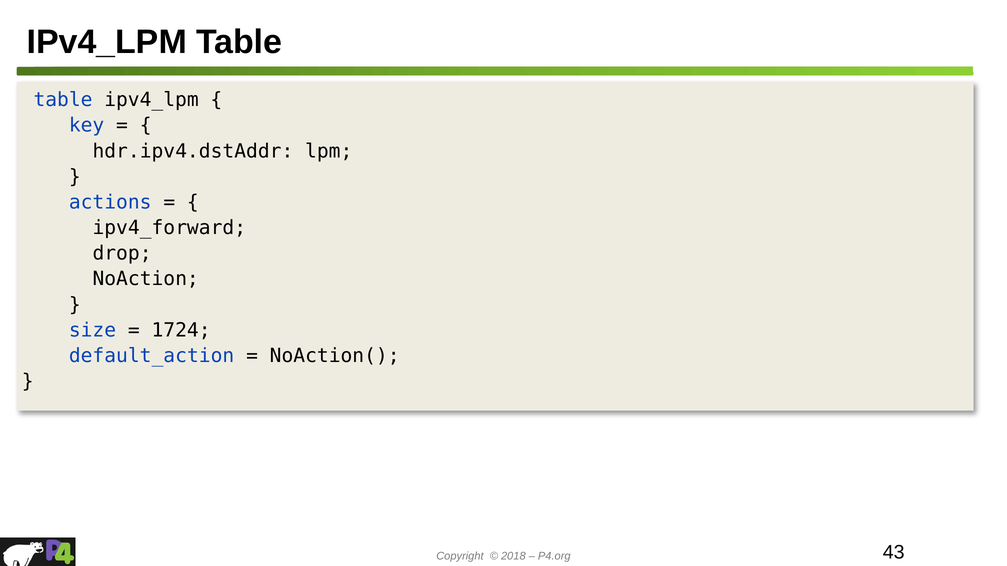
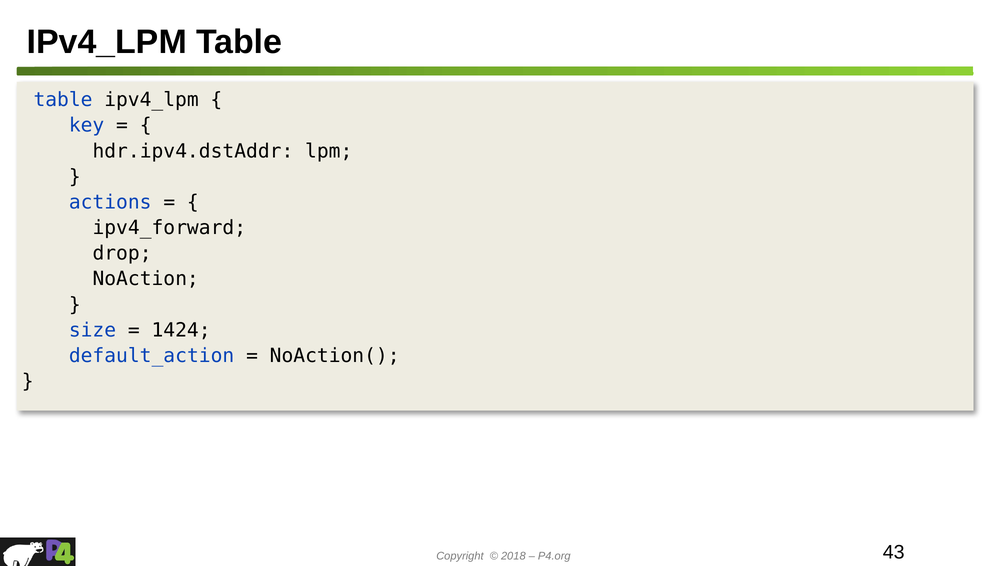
1724: 1724 -> 1424
